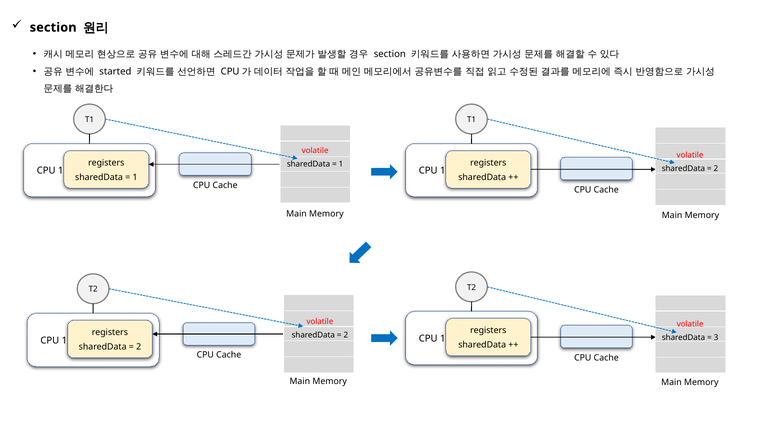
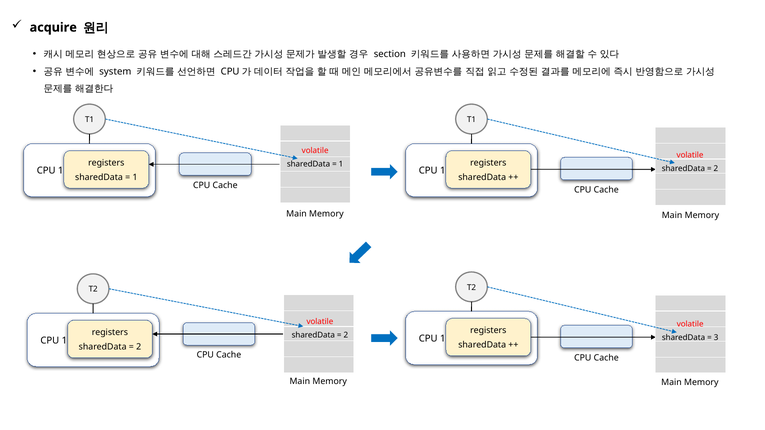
section at (53, 27): section -> acquire
started: started -> system
